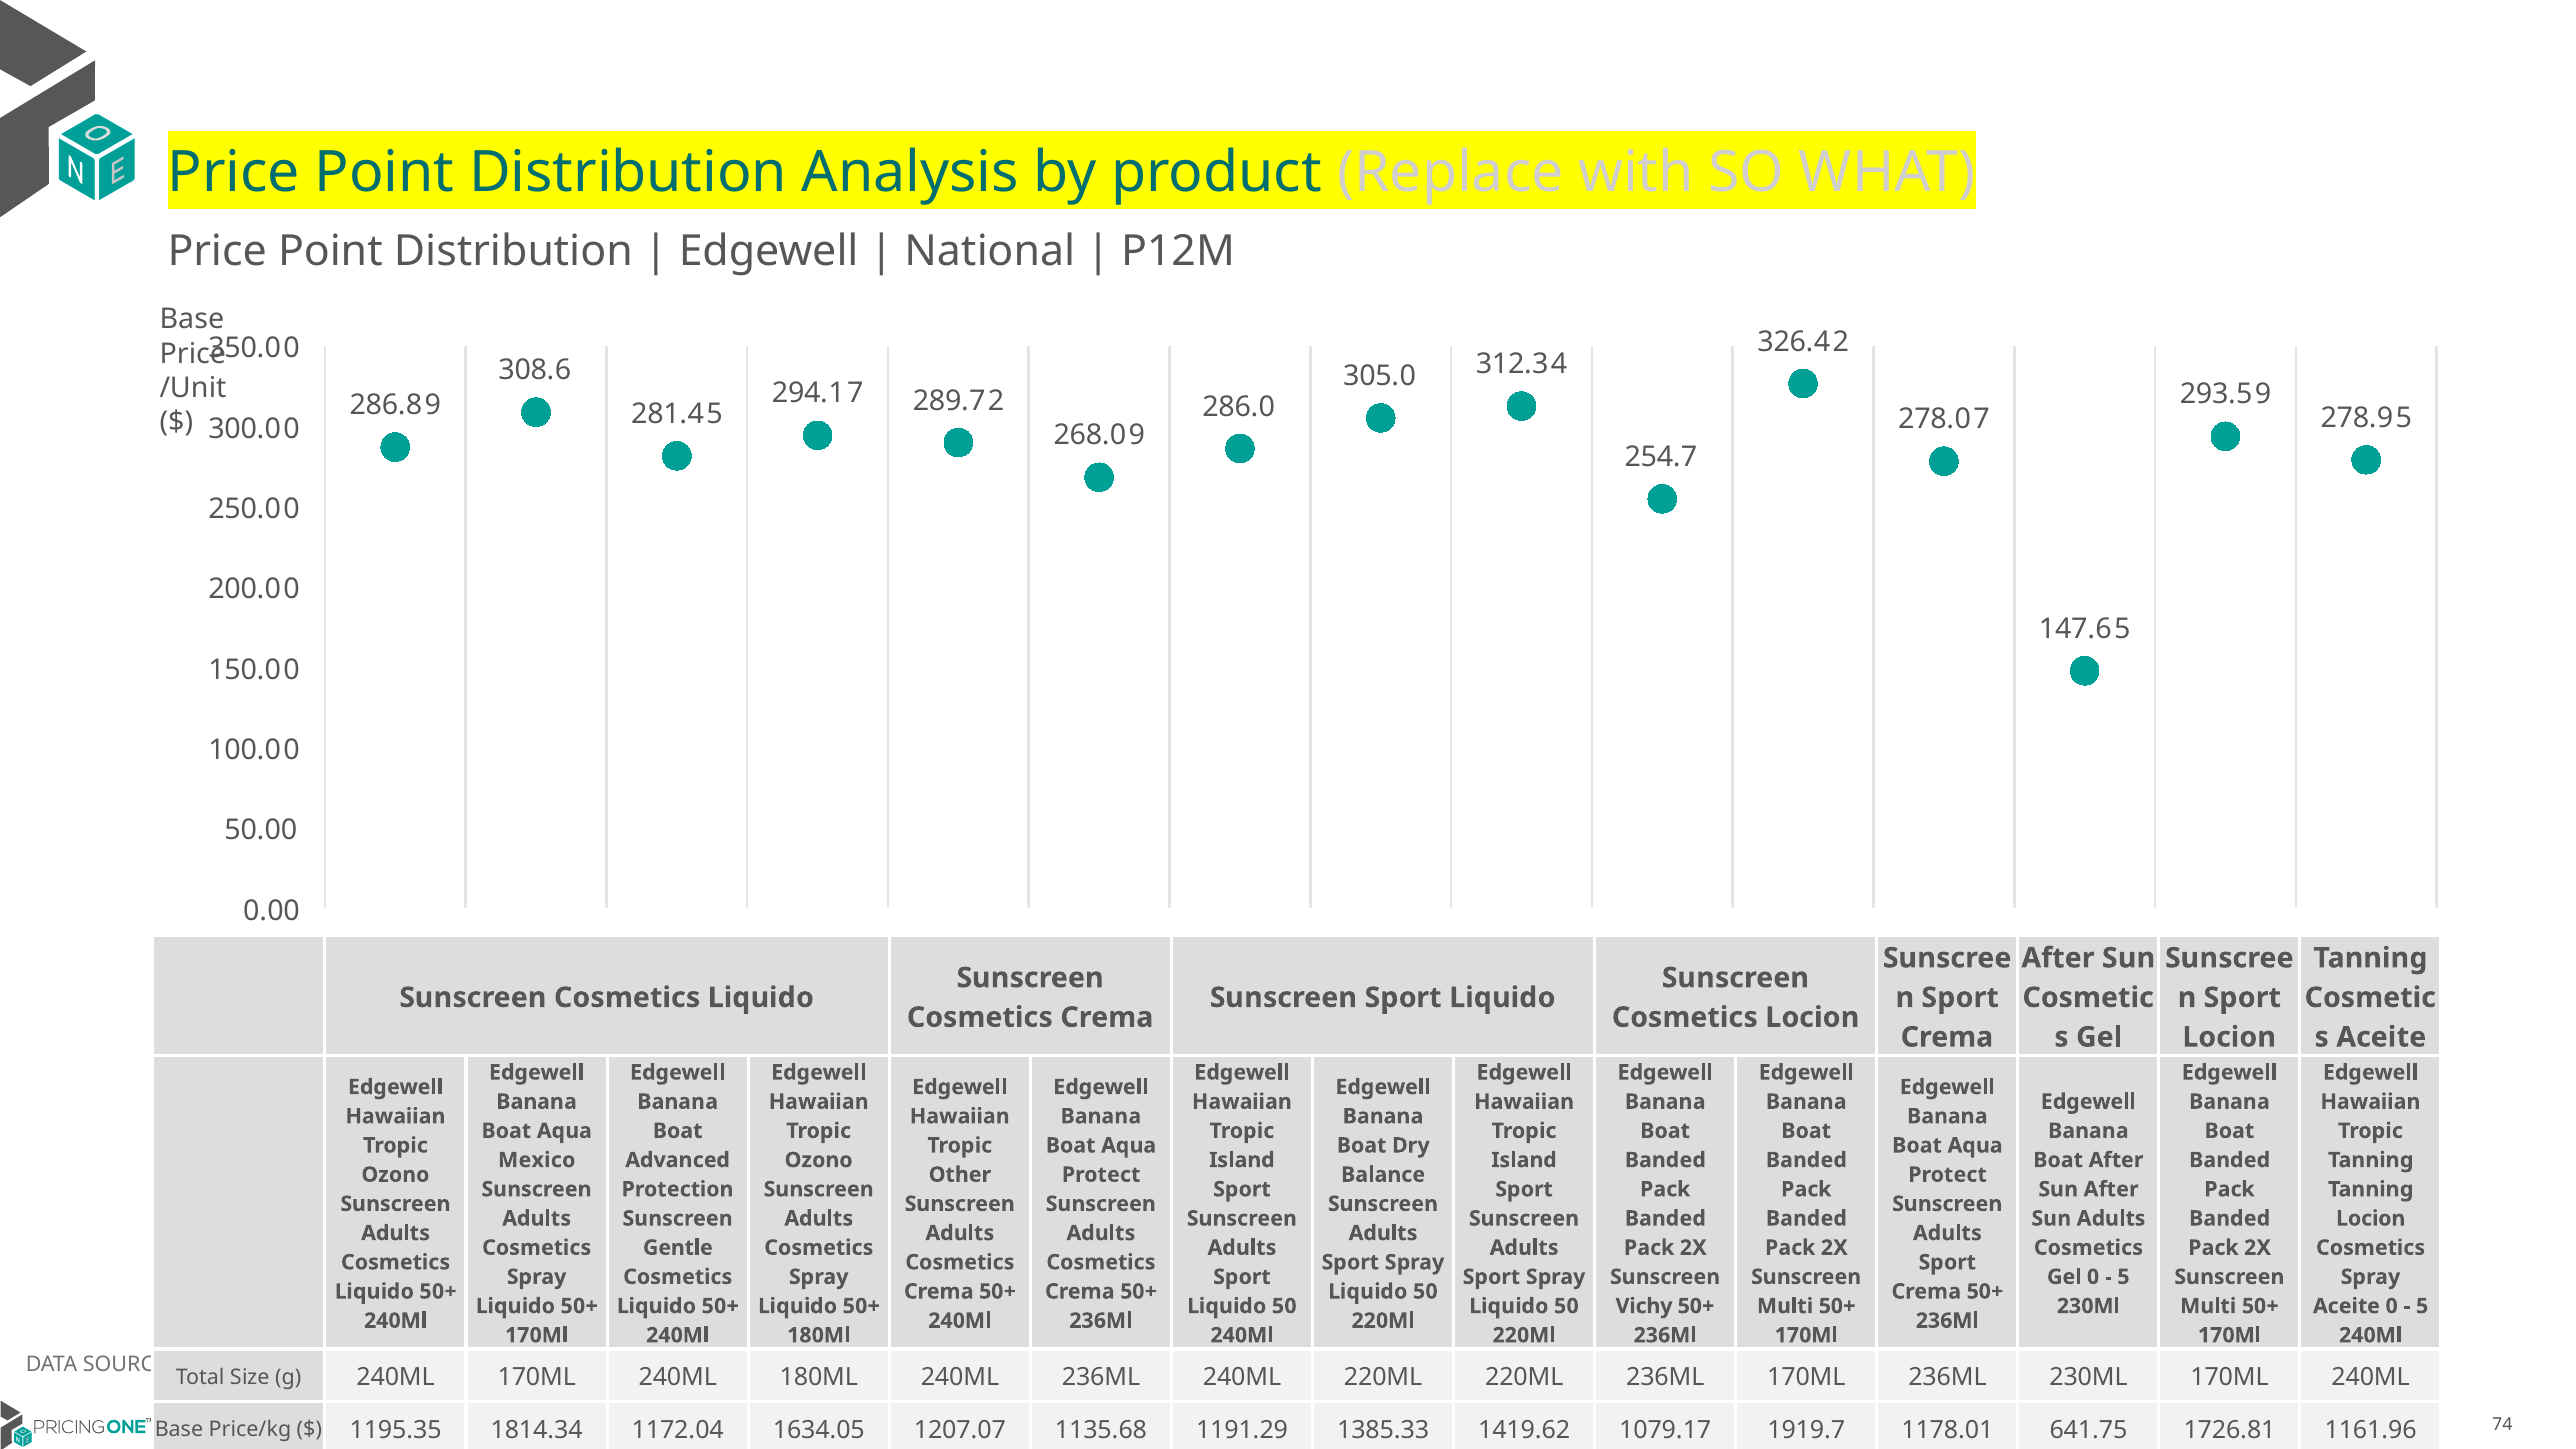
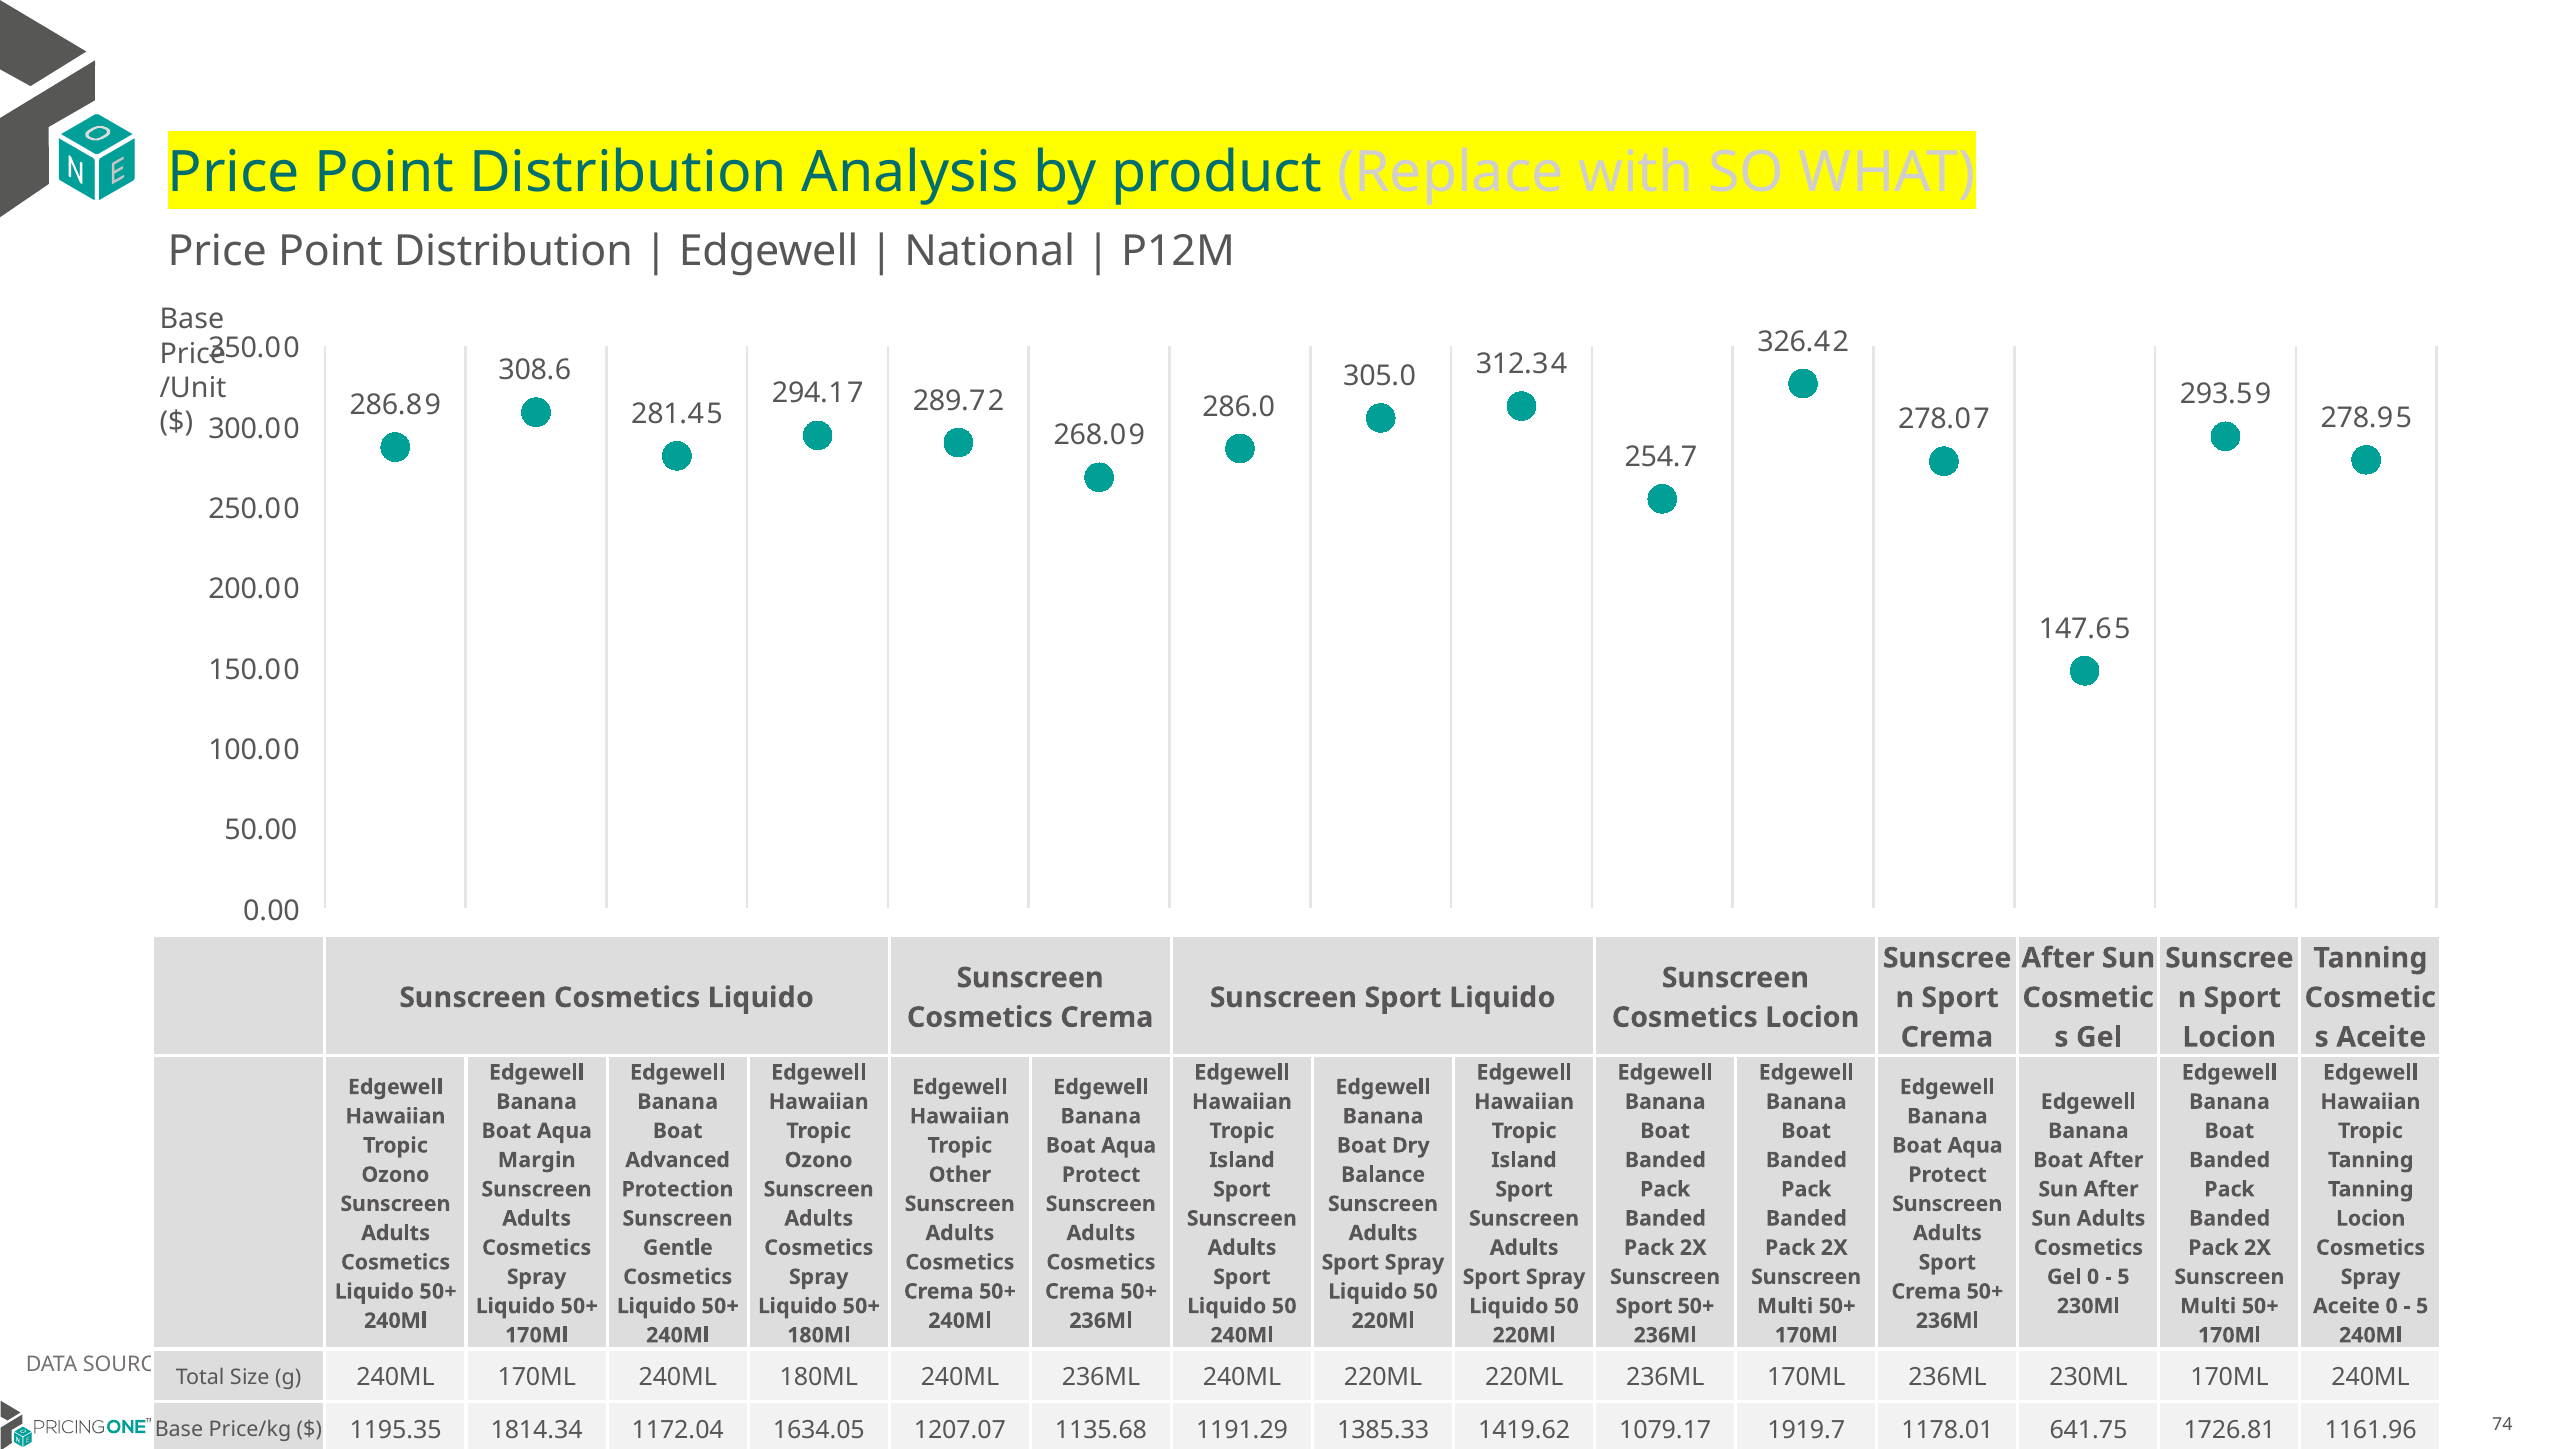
Mexico at (537, 1160): Mexico -> Margin
Vichy at (1644, 1306): Vichy -> Sport
